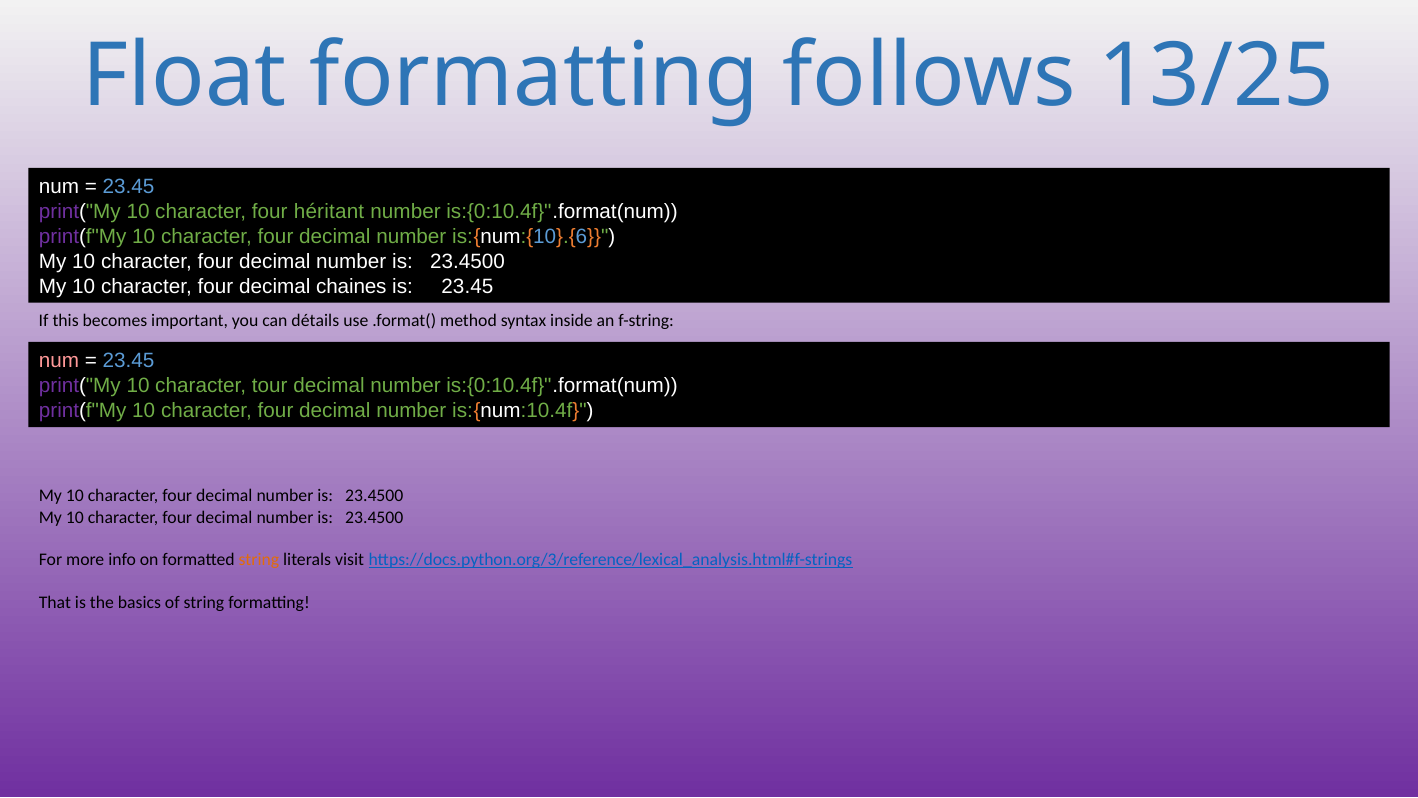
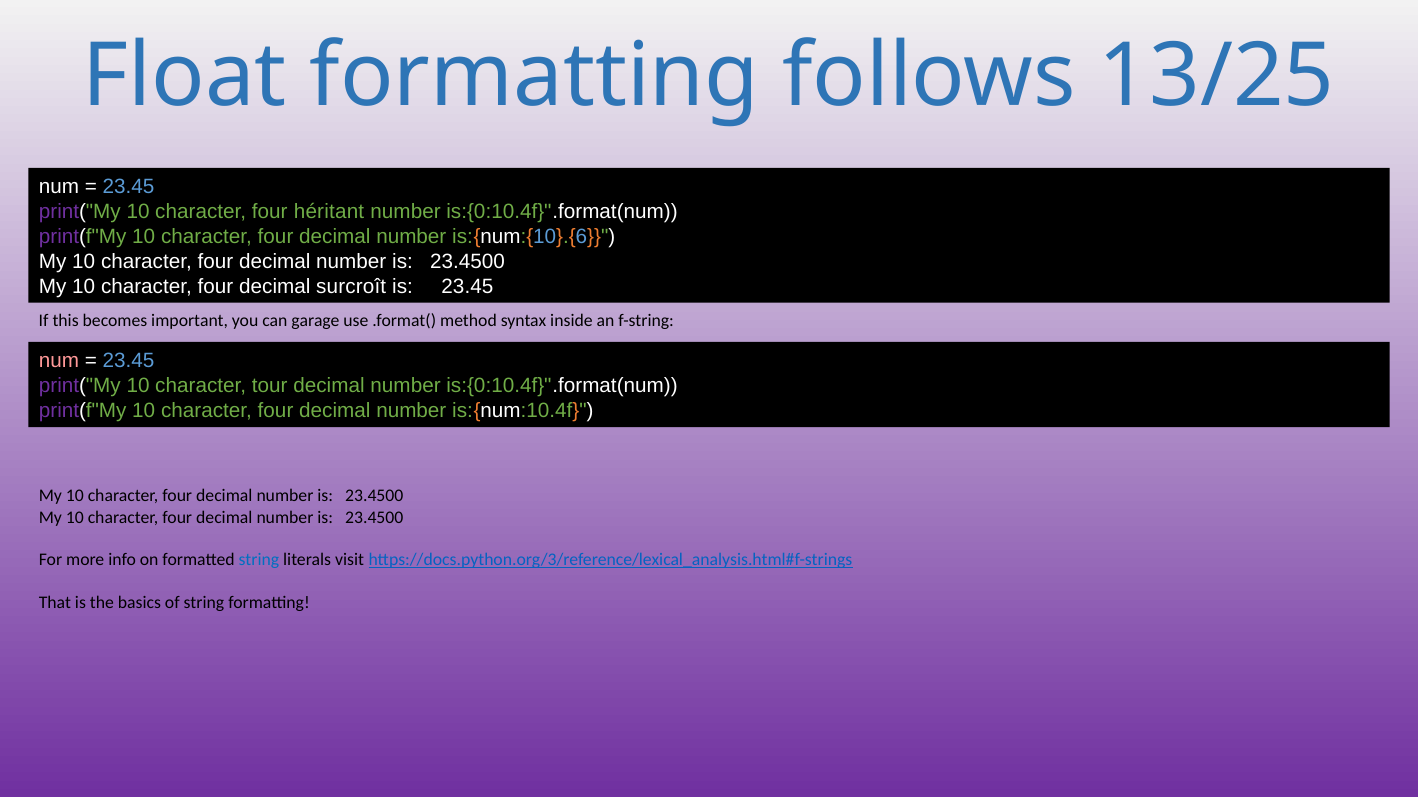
chaines: chaines -> surcroît
détails: détails -> garage
string at (259, 559) colour: orange -> blue
